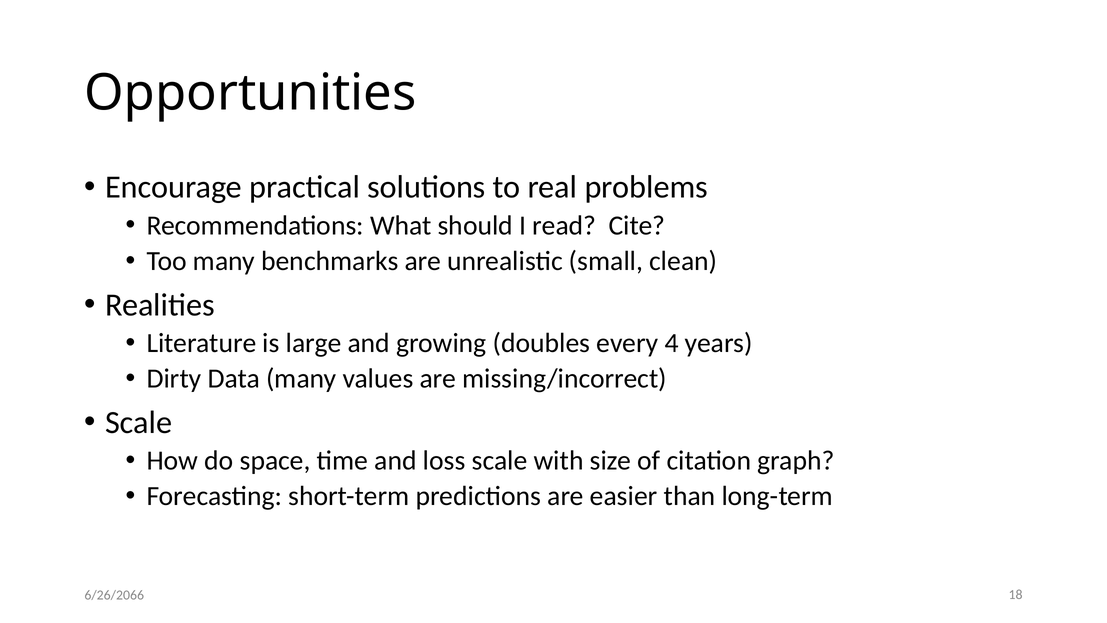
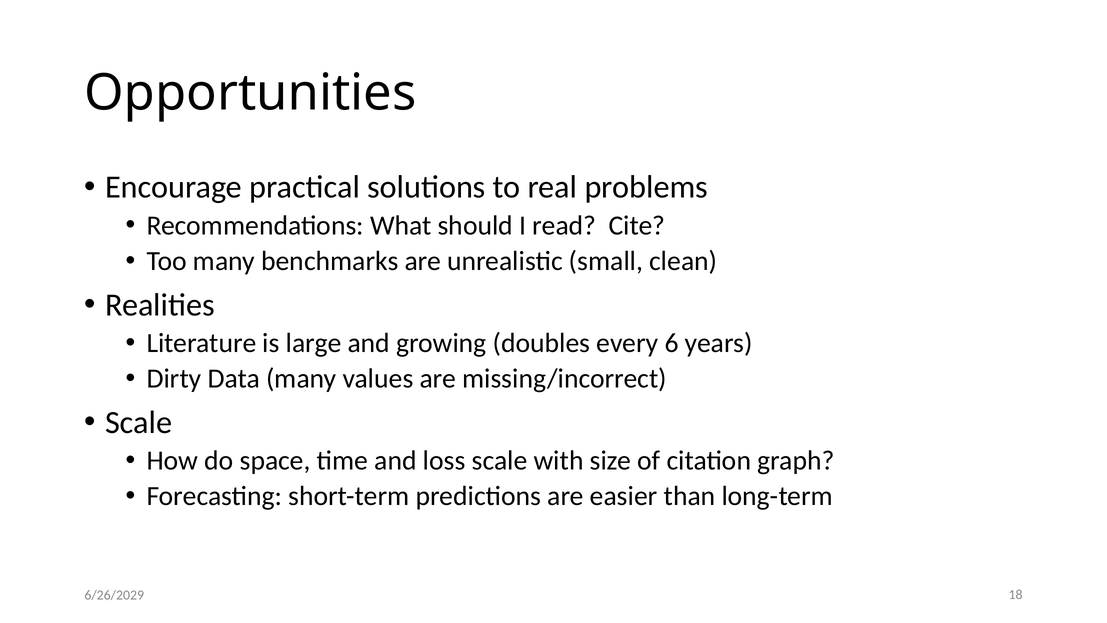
4: 4 -> 6
6/26/2066: 6/26/2066 -> 6/26/2029
